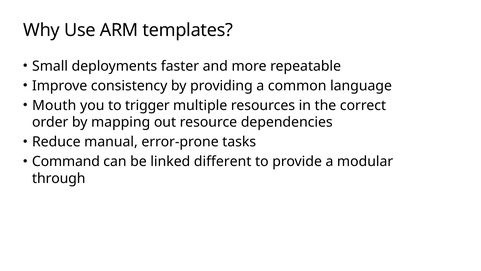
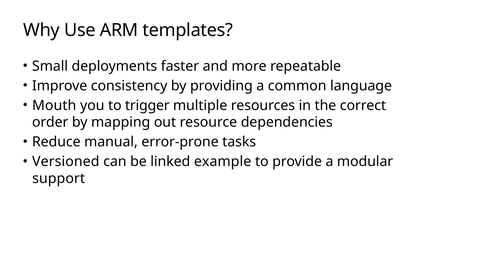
Command: Command -> Versioned
different: different -> example
through: through -> support
